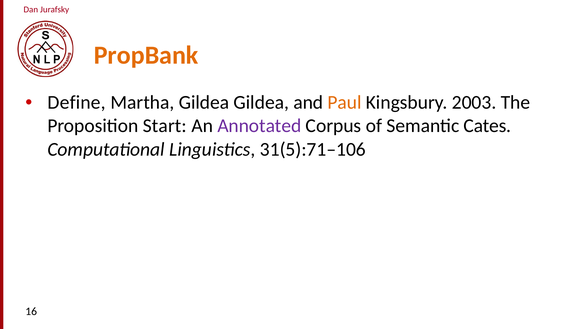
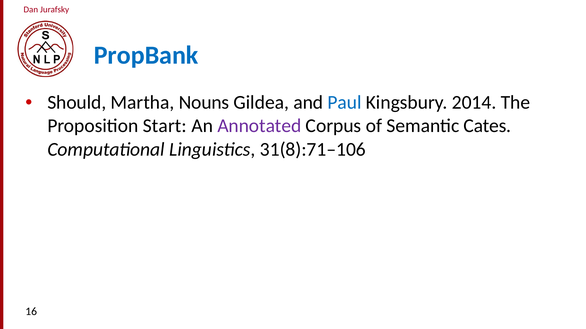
PropBank colour: orange -> blue
Define: Define -> Should
Martha Gildea: Gildea -> Nouns
Paul colour: orange -> blue
2003: 2003 -> 2014
31(5):71–106: 31(5):71–106 -> 31(8):71–106
